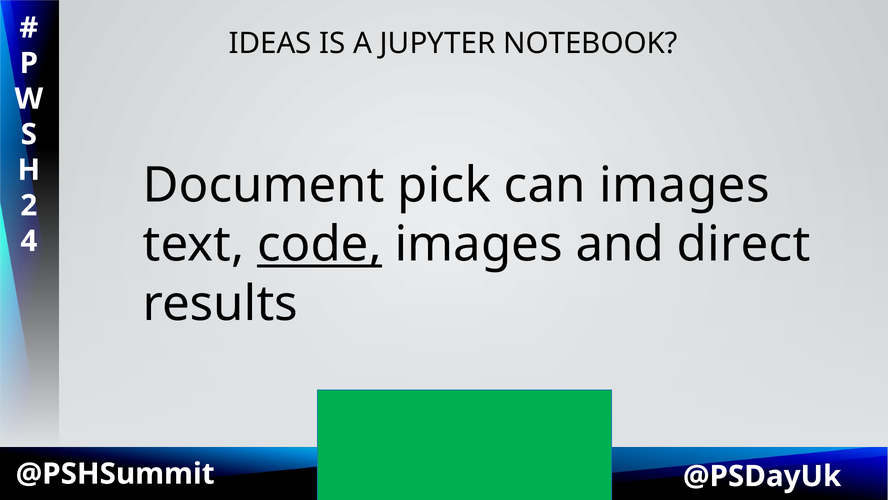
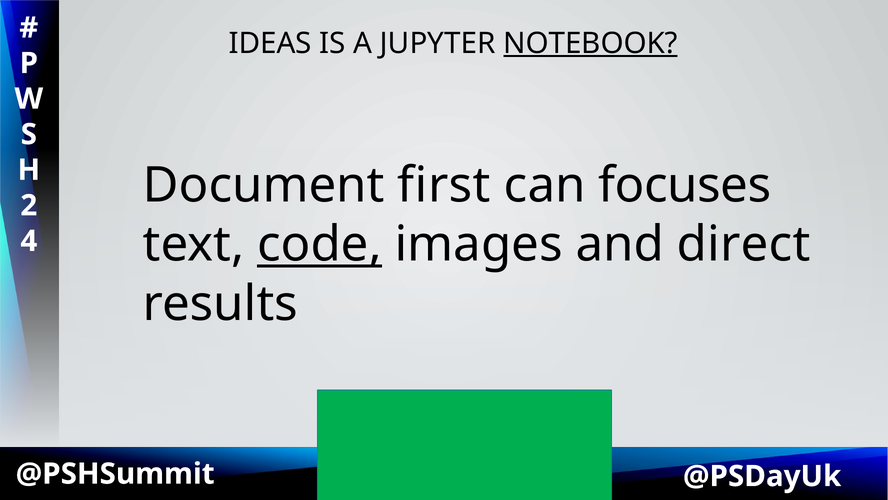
NOTEBOOK underline: none -> present
pick: pick -> first
can images: images -> focuses
